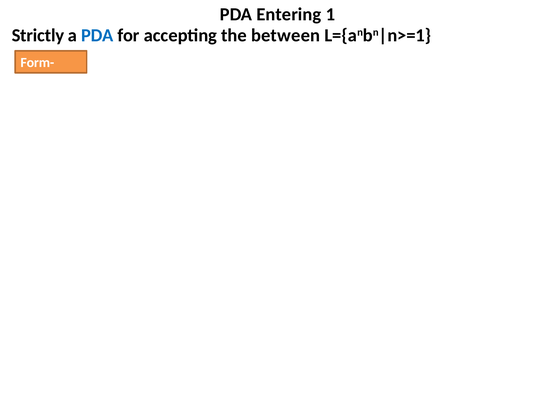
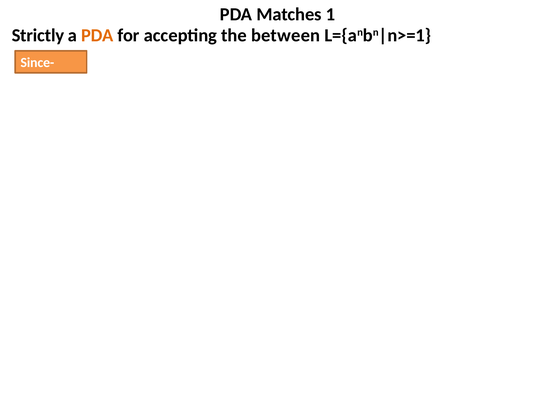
Entering: Entering -> Matches
PDA at (97, 35) colour: blue -> orange
Form-: Form- -> Since-
